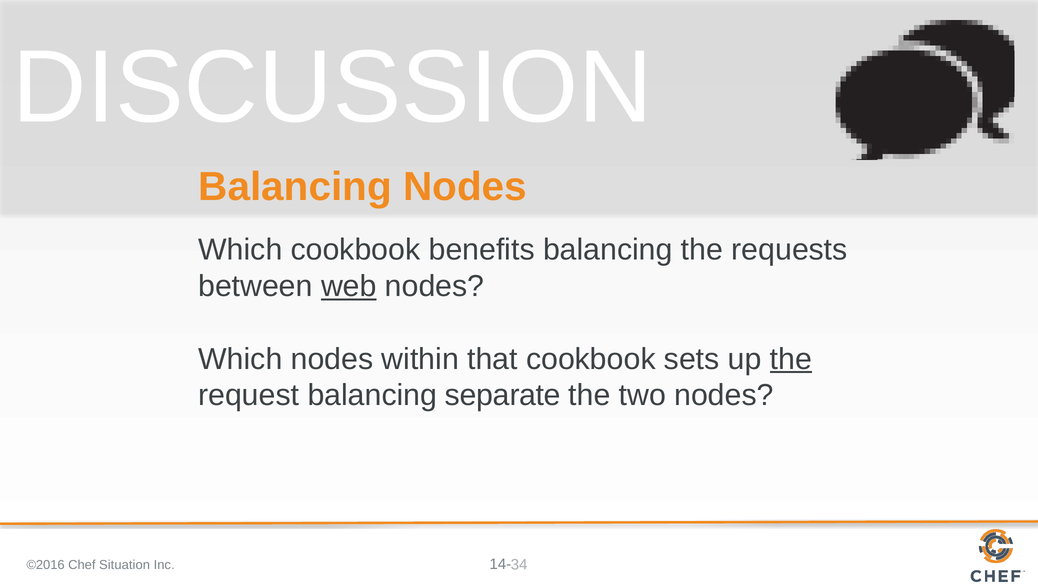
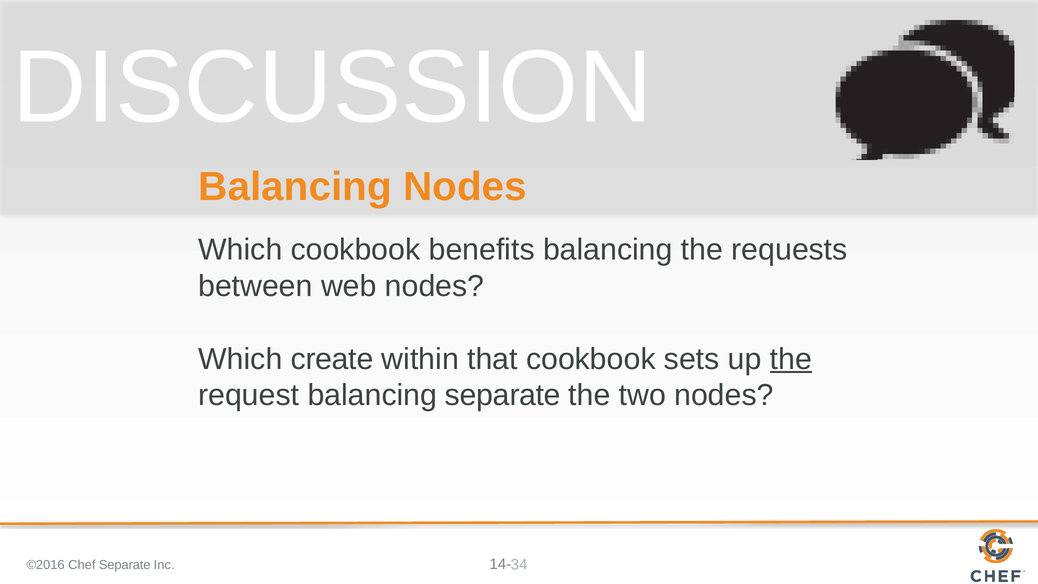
web underline: present -> none
Which nodes: nodes -> create
Chef Situation: Situation -> Separate
